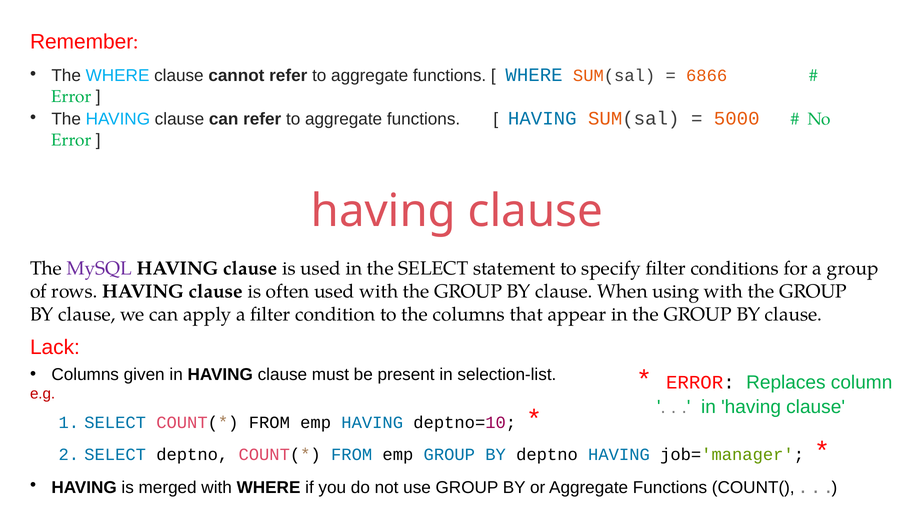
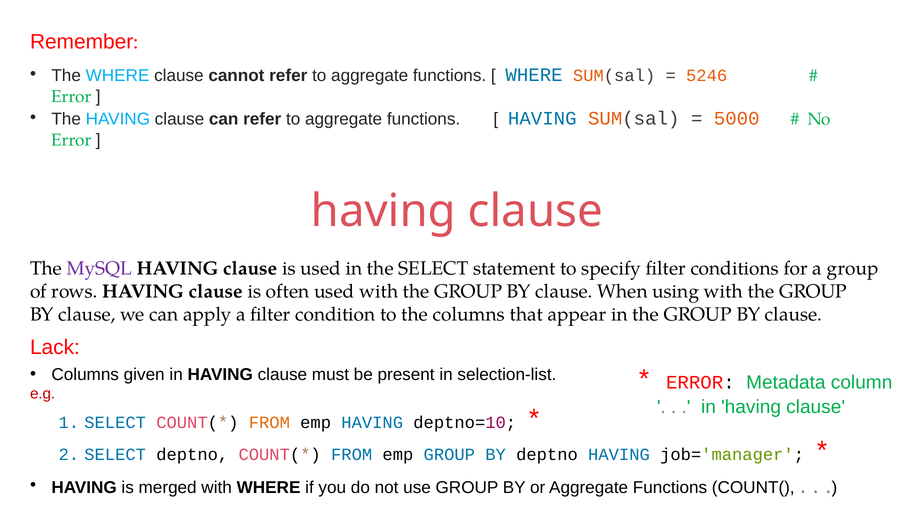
6866: 6866 -> 5246
Replaces: Replaces -> Metadata
FROM at (269, 423) colour: black -> orange
